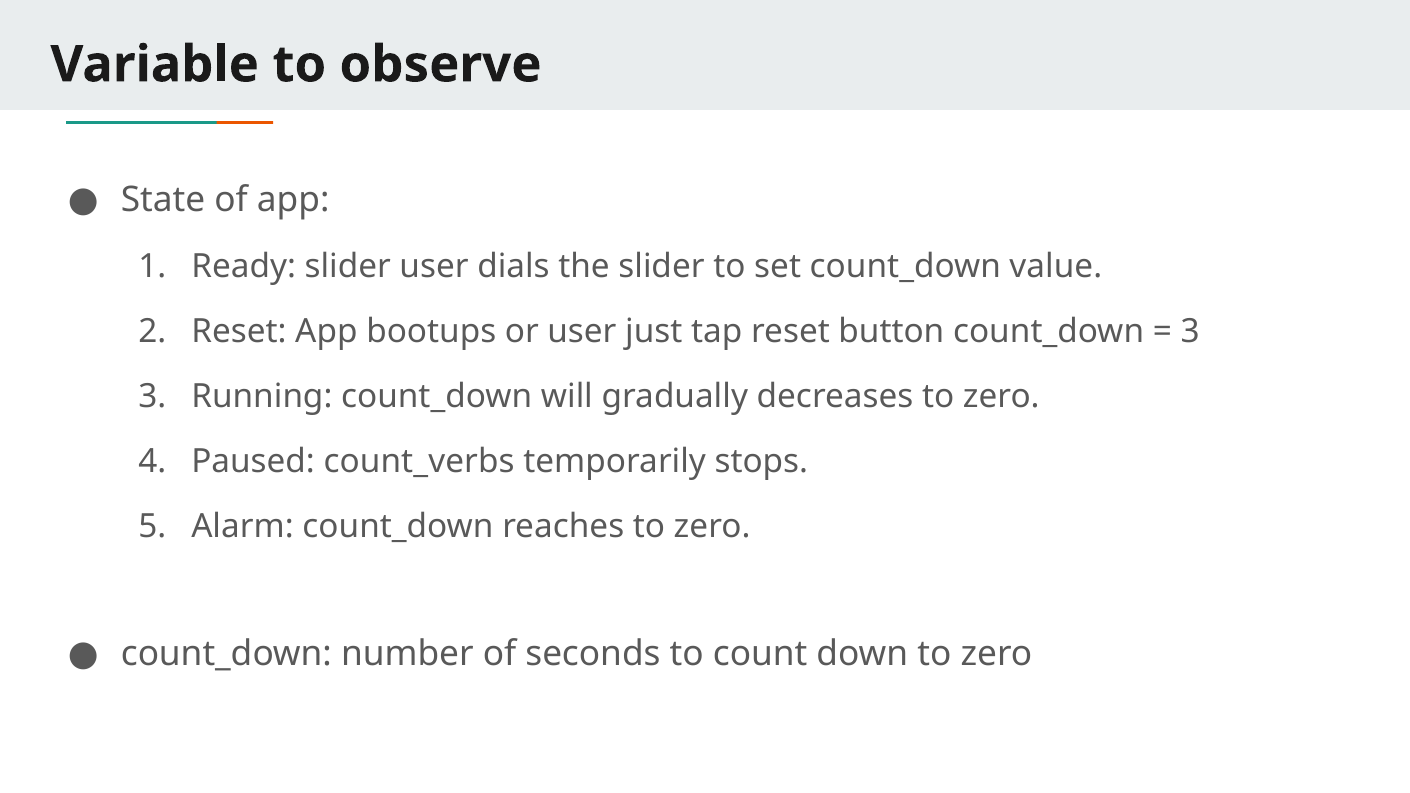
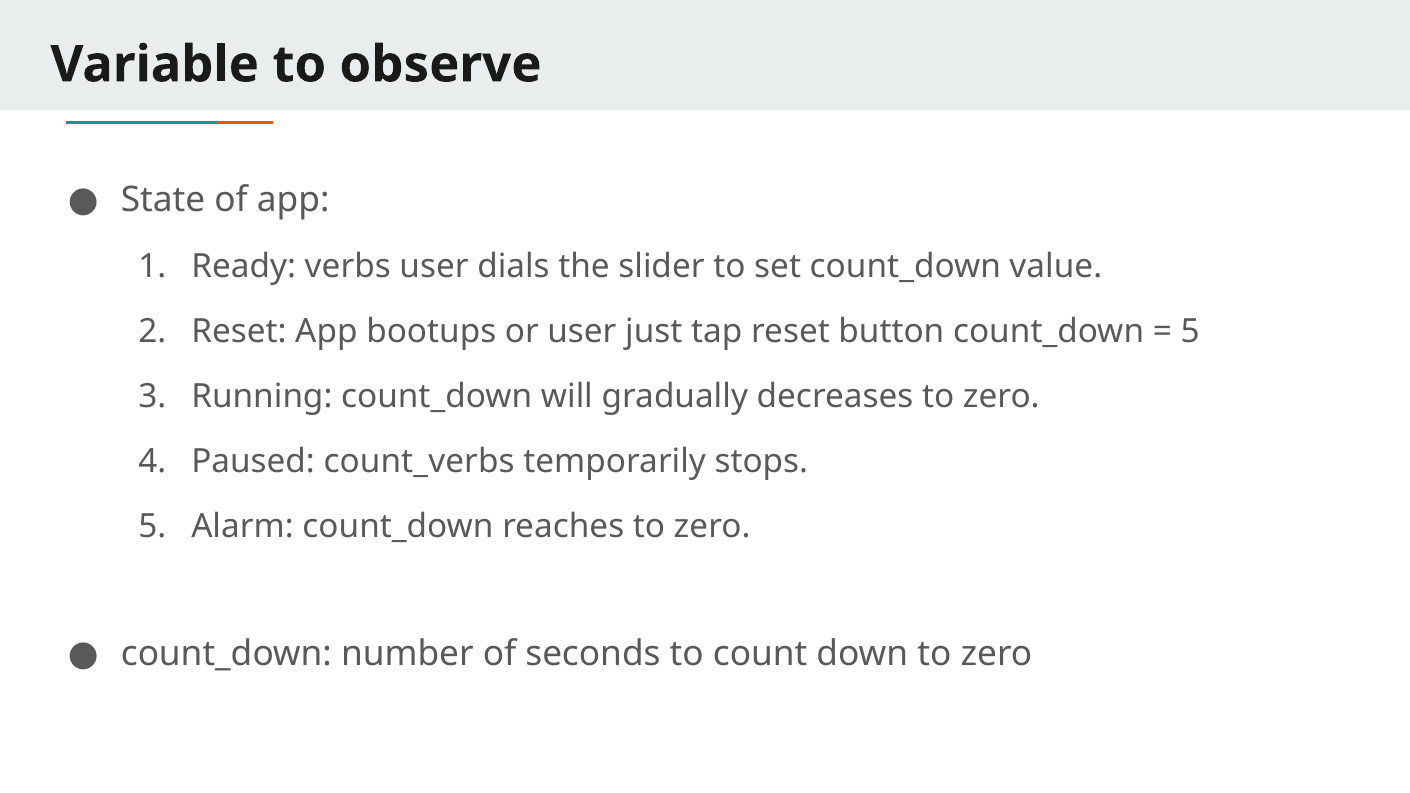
Ready slider: slider -> verbs
3 at (1190, 332): 3 -> 5
